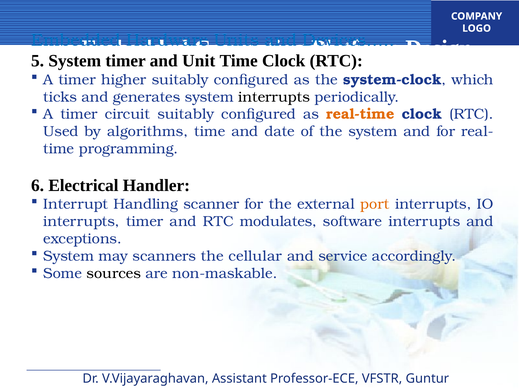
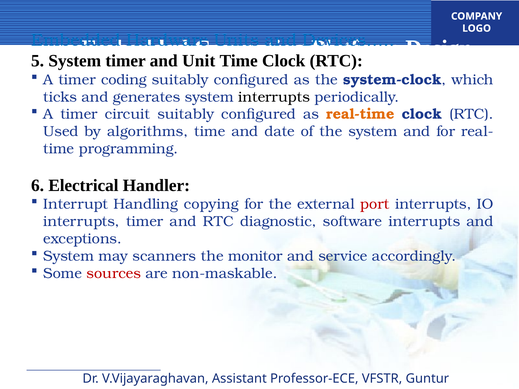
higher: higher -> coding
scanner: scanner -> copying
port colour: orange -> red
modulates: modulates -> diagnostic
cellular: cellular -> monitor
sources colour: black -> red
